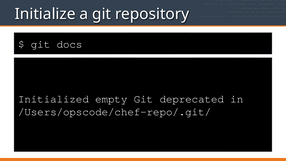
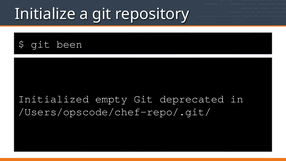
docs: docs -> been
